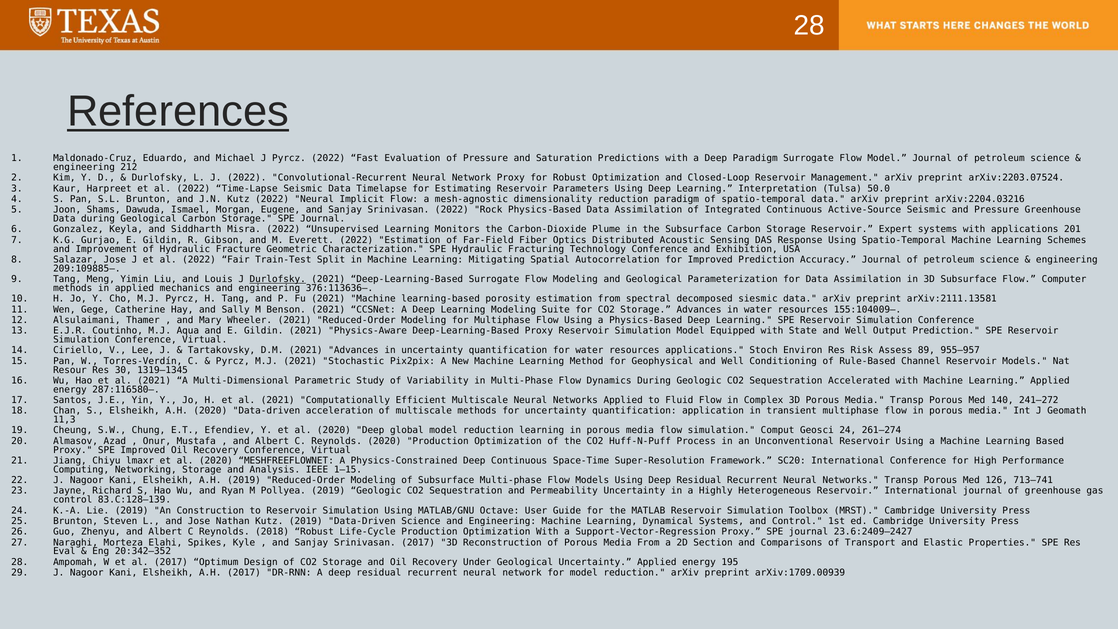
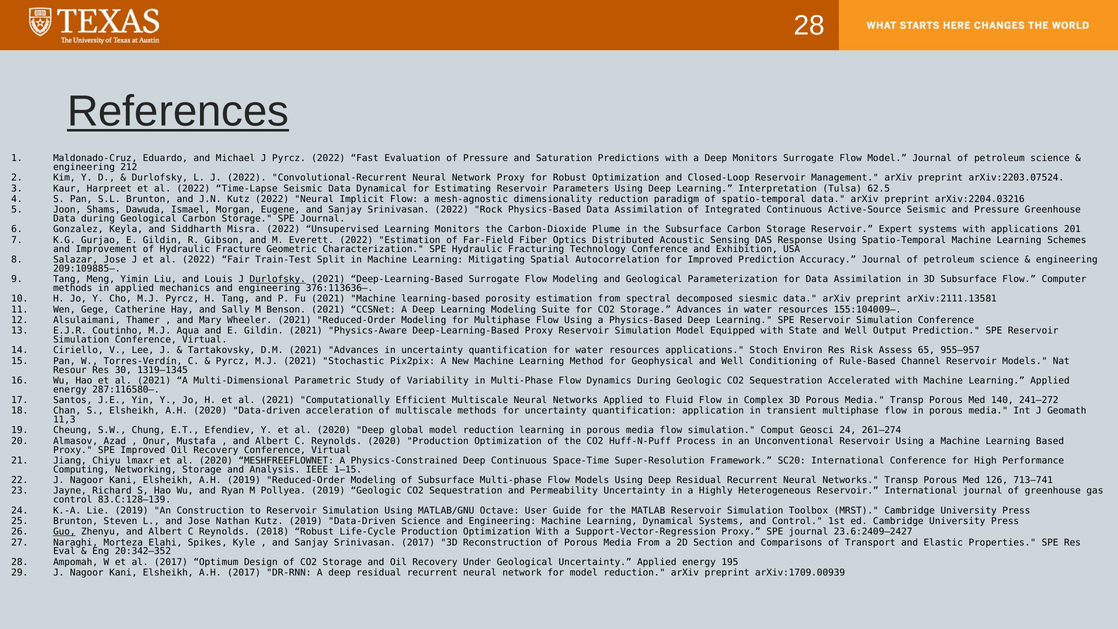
Deep Paradigm: Paradigm -> Monitors
Data Timelapse: Timelapse -> Dynamical
50.0: 50.0 -> 62.5
89: 89 -> 65
Guo underline: none -> present
